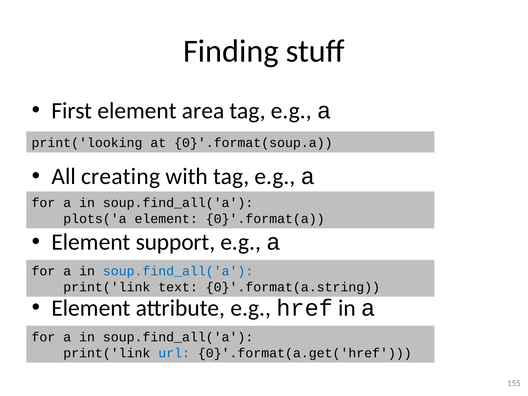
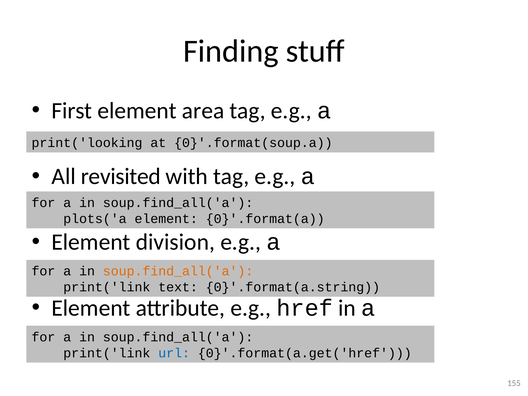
creating: creating -> revisited
support: support -> division
soup.find_all('a at (178, 271) colour: blue -> orange
